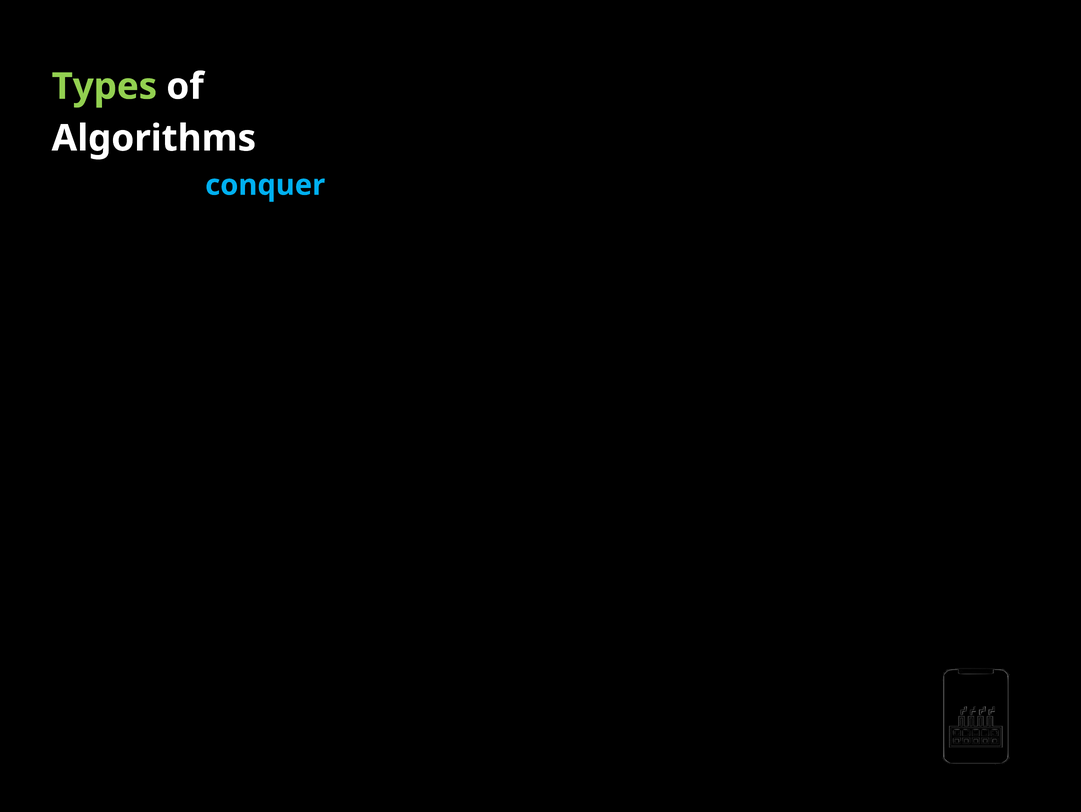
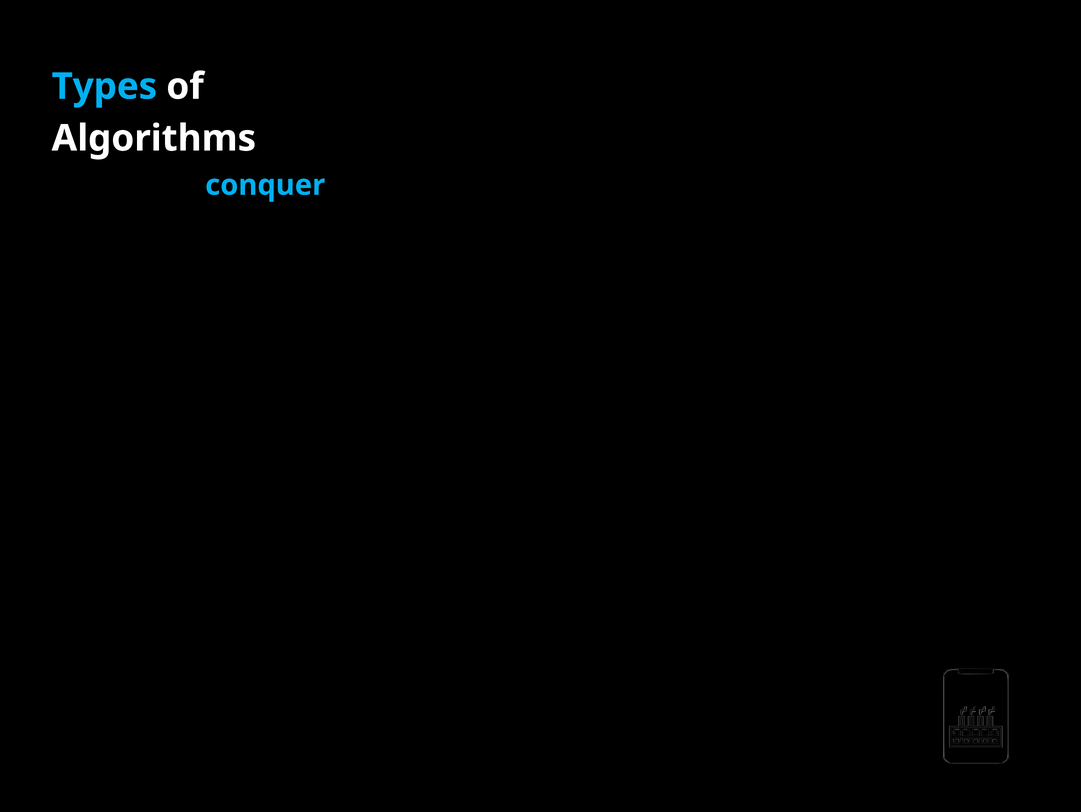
Types colour: light green -> light blue
